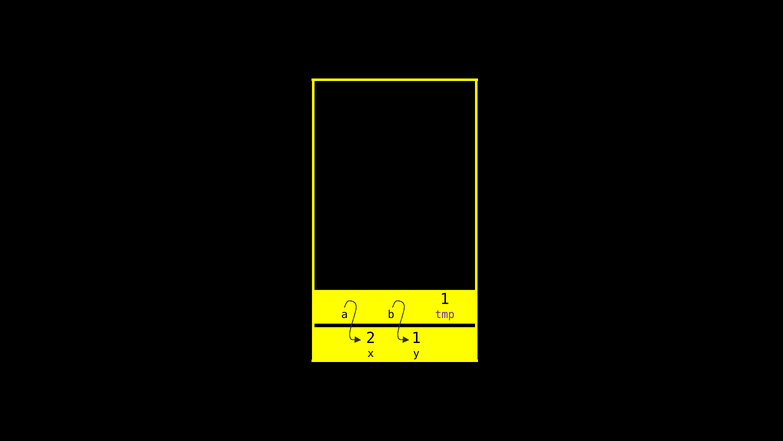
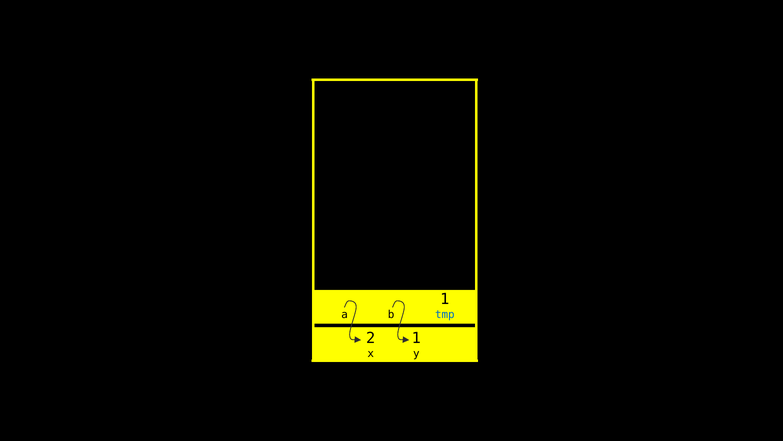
tmp colour: purple -> blue
